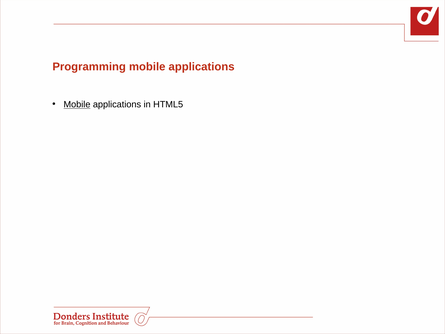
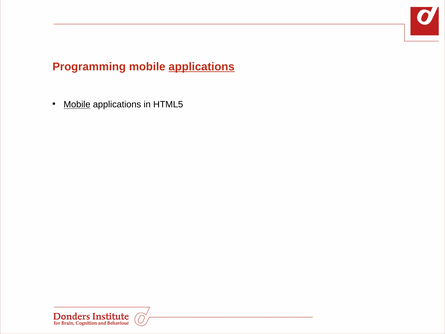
applications at (202, 67) underline: none -> present
